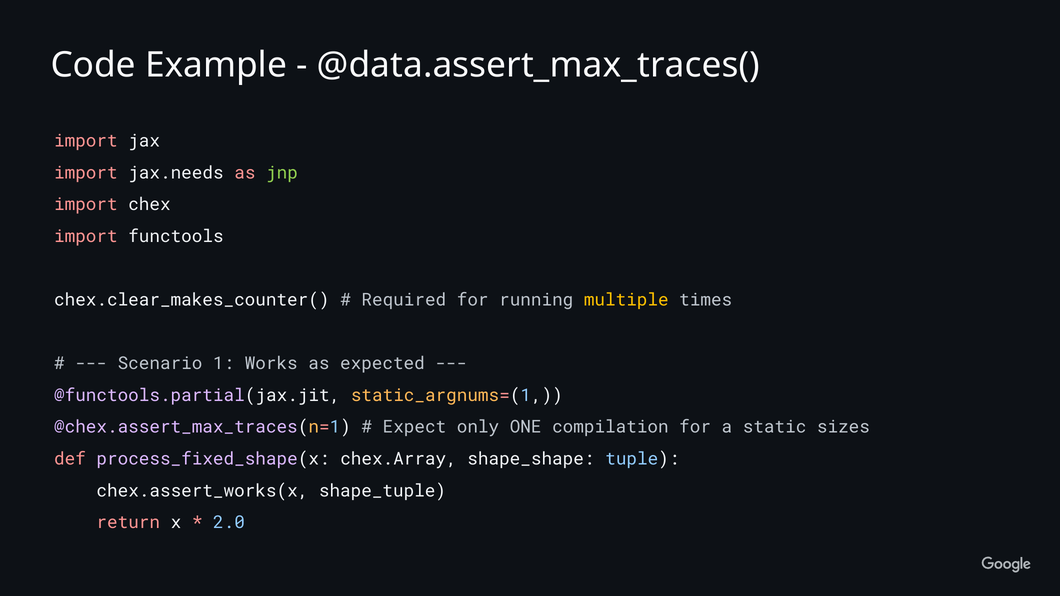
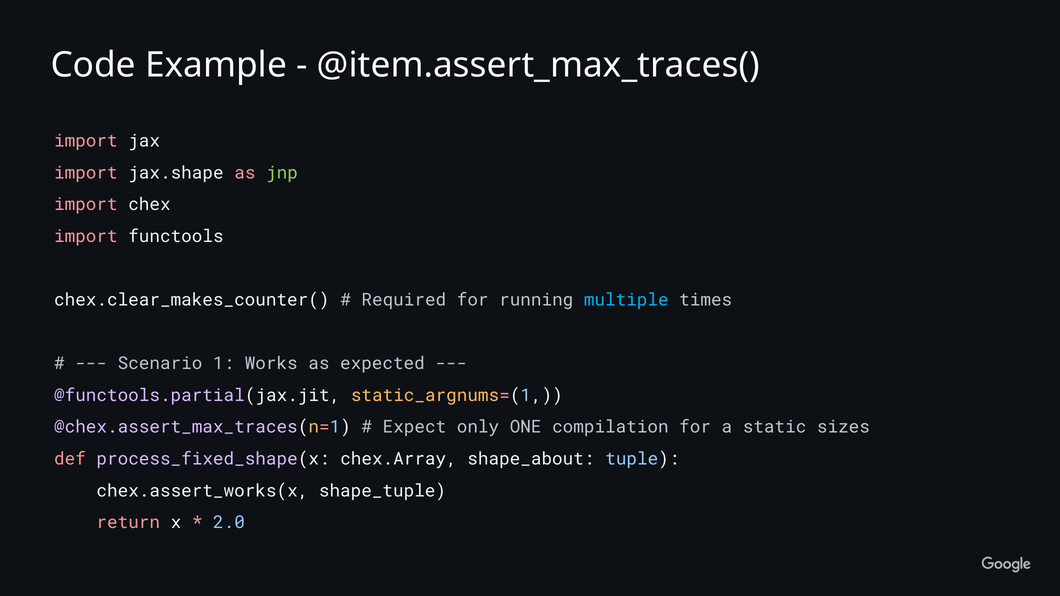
@data.assert_max_traces(: @data.assert_max_traces( -> @item.assert_max_traces(
jax.needs: jax.needs -> jax.shape
multiple colour: yellow -> light blue
shape_shape: shape_shape -> shape_about
